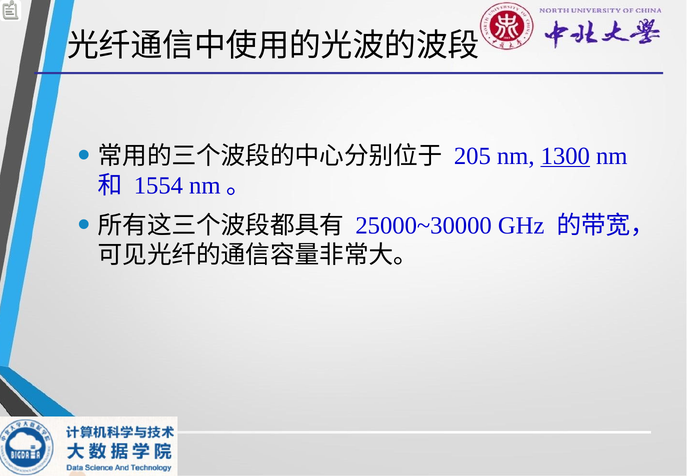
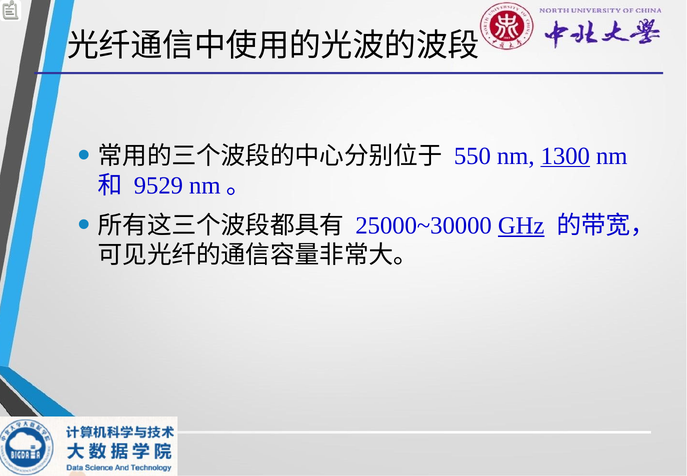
205: 205 -> 550
1554: 1554 -> 9529
GHz underline: none -> present
